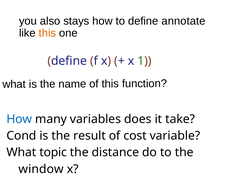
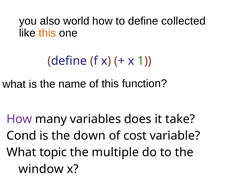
stays: stays -> world
annotate: annotate -> collected
How at (19, 119) colour: blue -> purple
result: result -> down
distance: distance -> multiple
